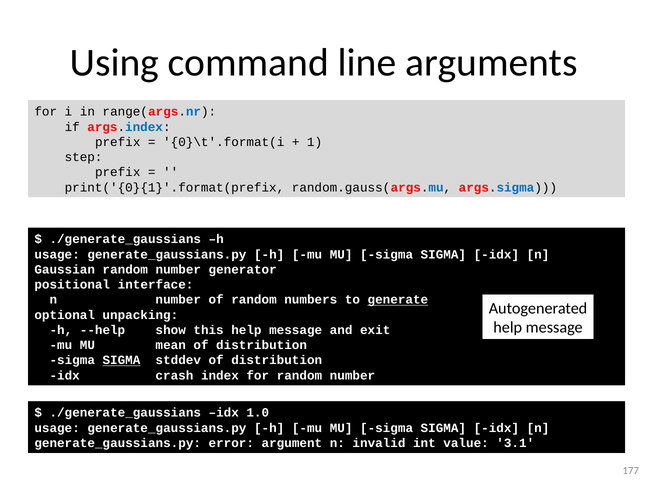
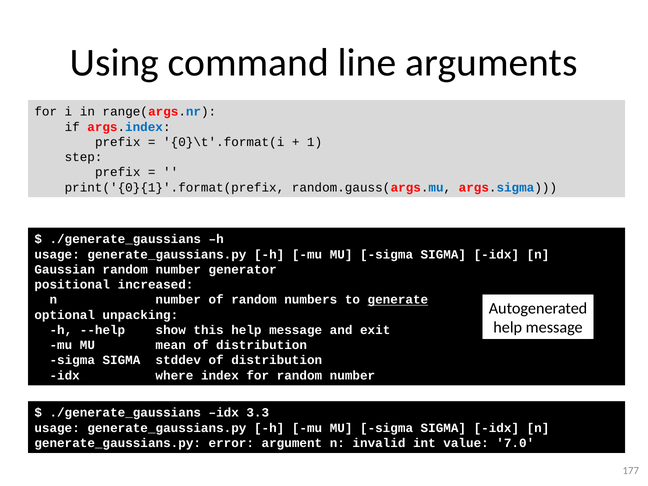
interface: interface -> increased
SIGMA at (121, 360) underline: present -> none
crash: crash -> where
1.0: 1.0 -> 3.3
3.1: 3.1 -> 7.0
